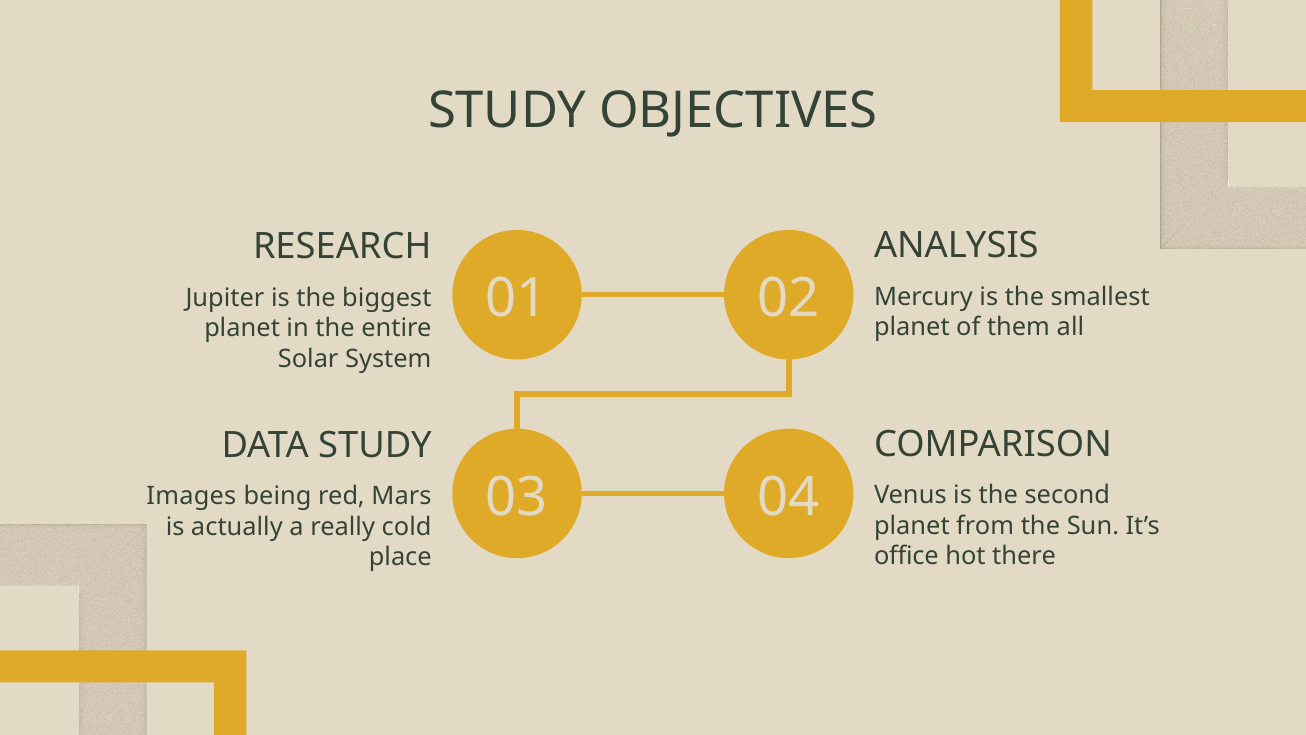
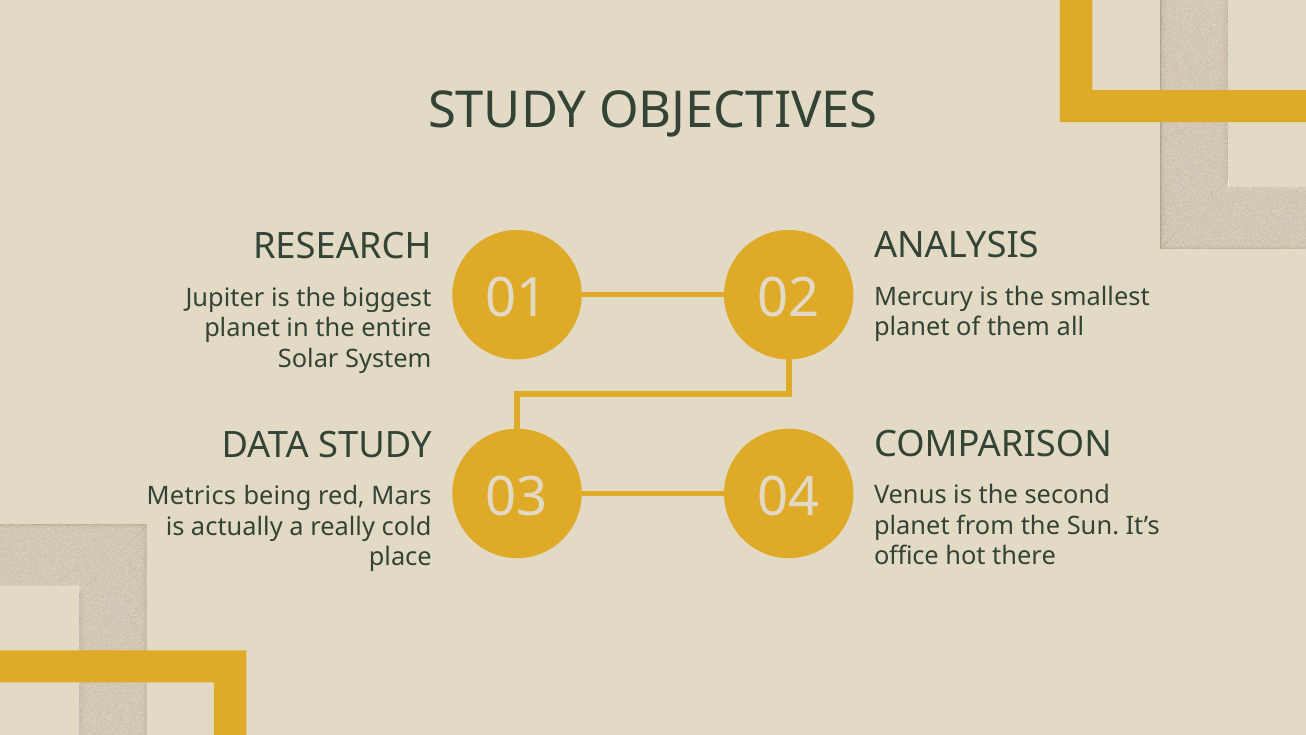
Images: Images -> Metrics
